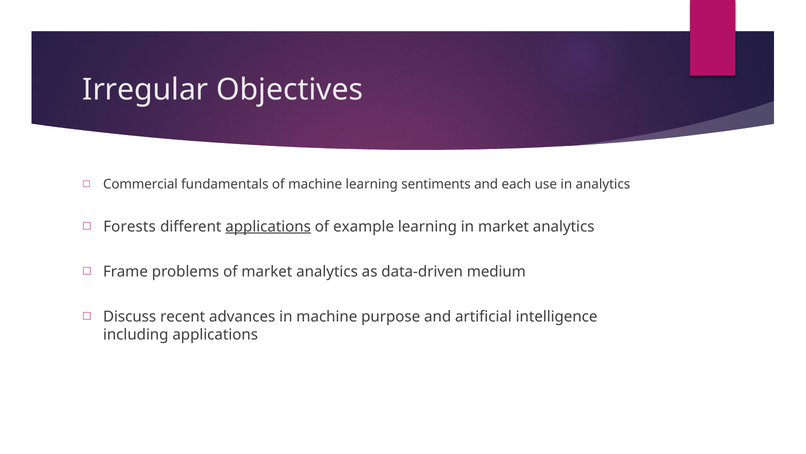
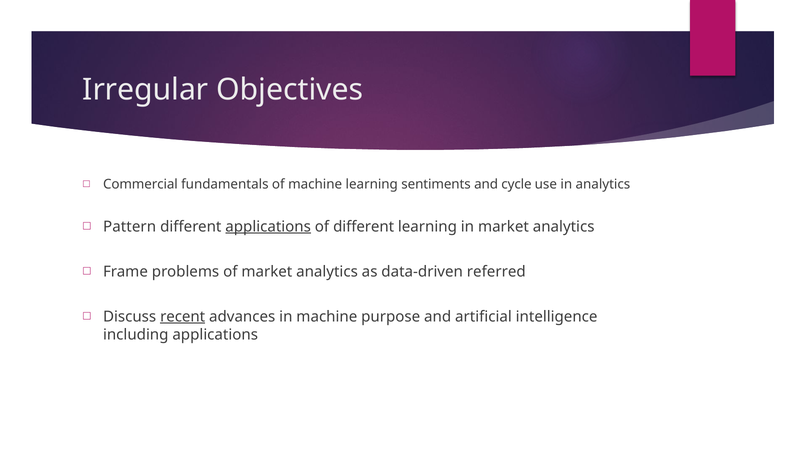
each: each -> cycle
Forests: Forests -> Pattern
of example: example -> different
medium: medium -> referred
recent underline: none -> present
